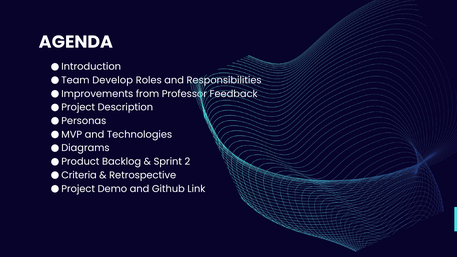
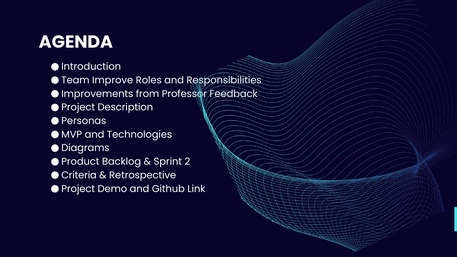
Develop: Develop -> Improve
